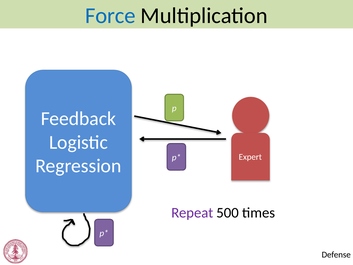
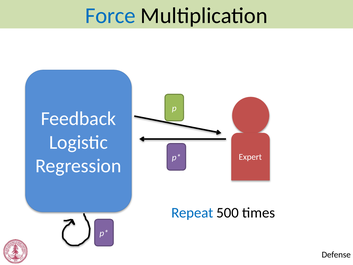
Repeat colour: purple -> blue
